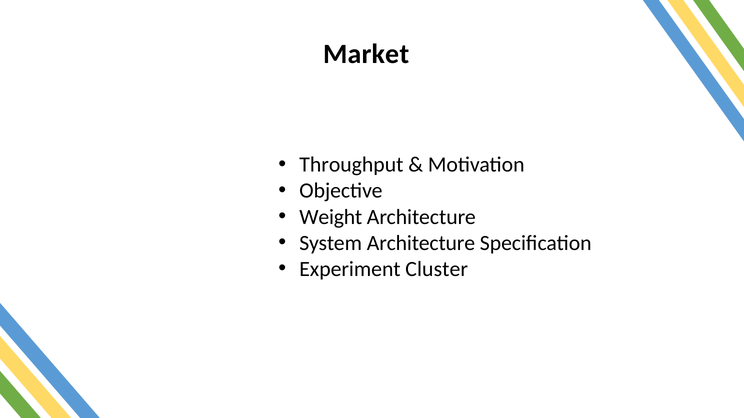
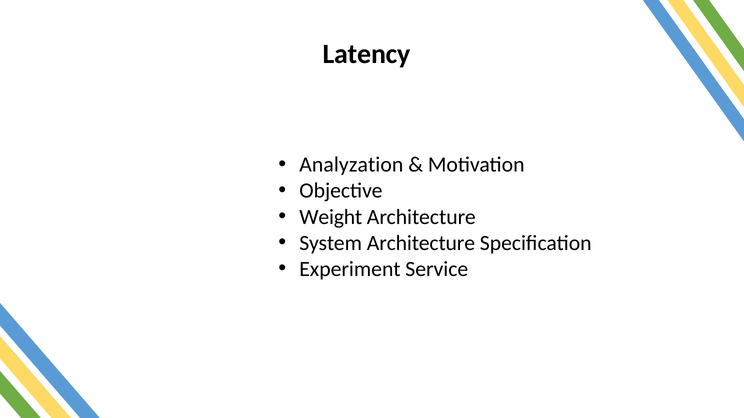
Market: Market -> Latency
Throughput: Throughput -> Analyzation
Cluster: Cluster -> Service
